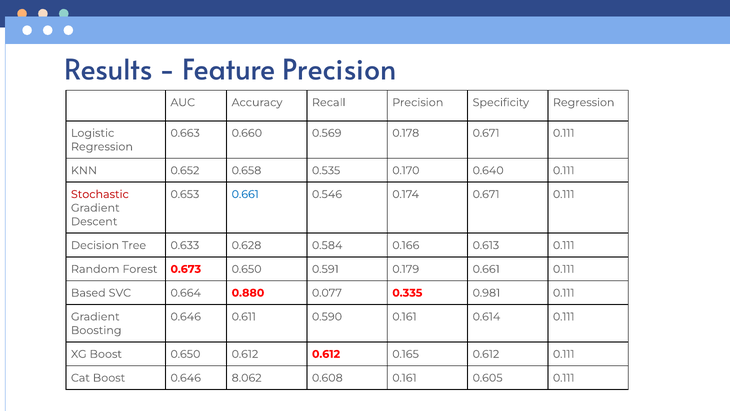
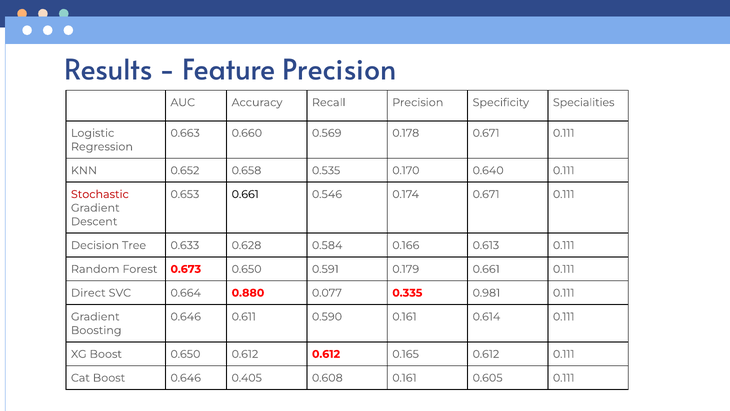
Specificity Regression: Regression -> Specialities
0.661 at (245, 194) colour: blue -> black
Based: Based -> Direct
8.062: 8.062 -> 0.405
